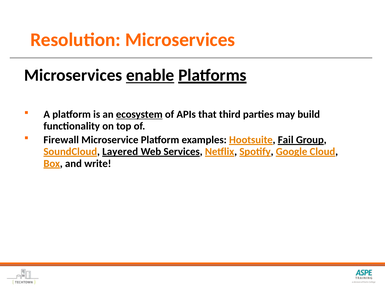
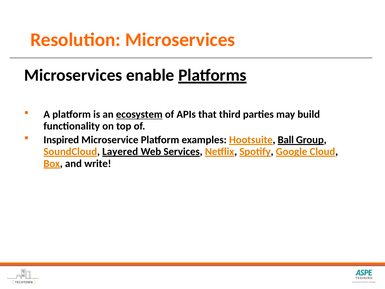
enable underline: present -> none
Firewall: Firewall -> Inspired
Fail: Fail -> Ball
